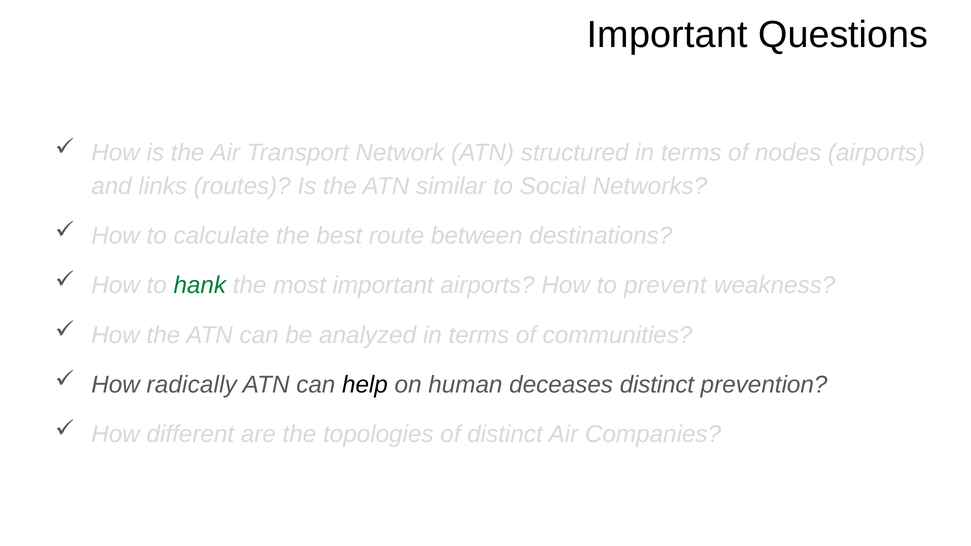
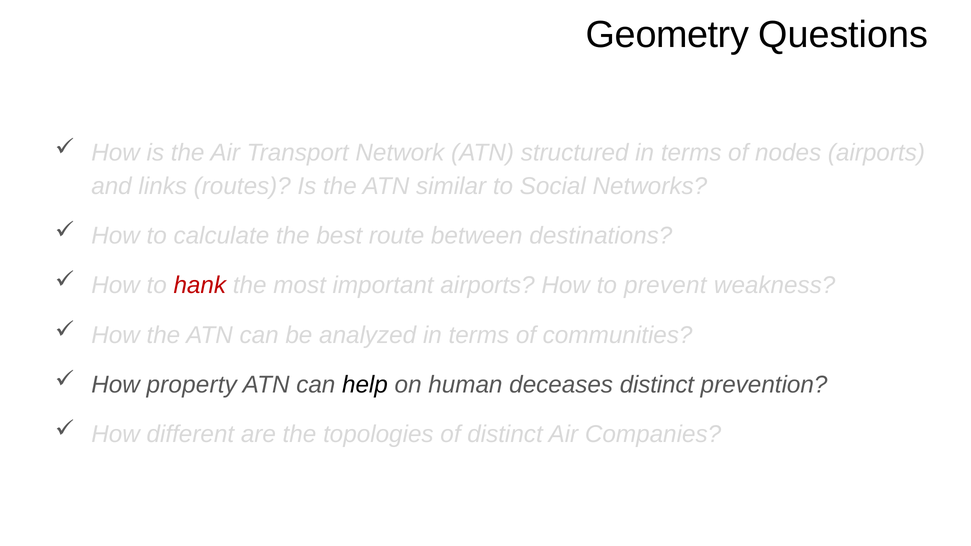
Important at (667, 35): Important -> Geometry
hank colour: green -> red
radically: radically -> property
